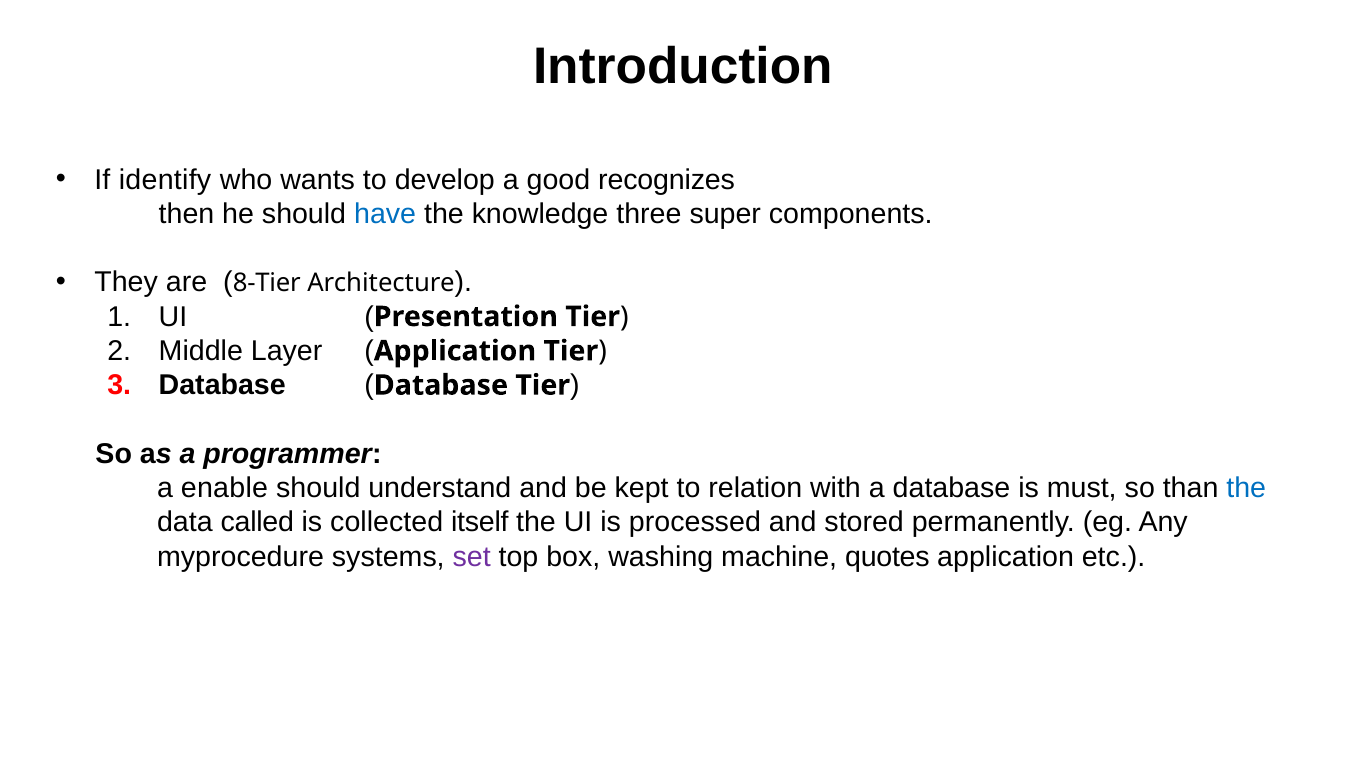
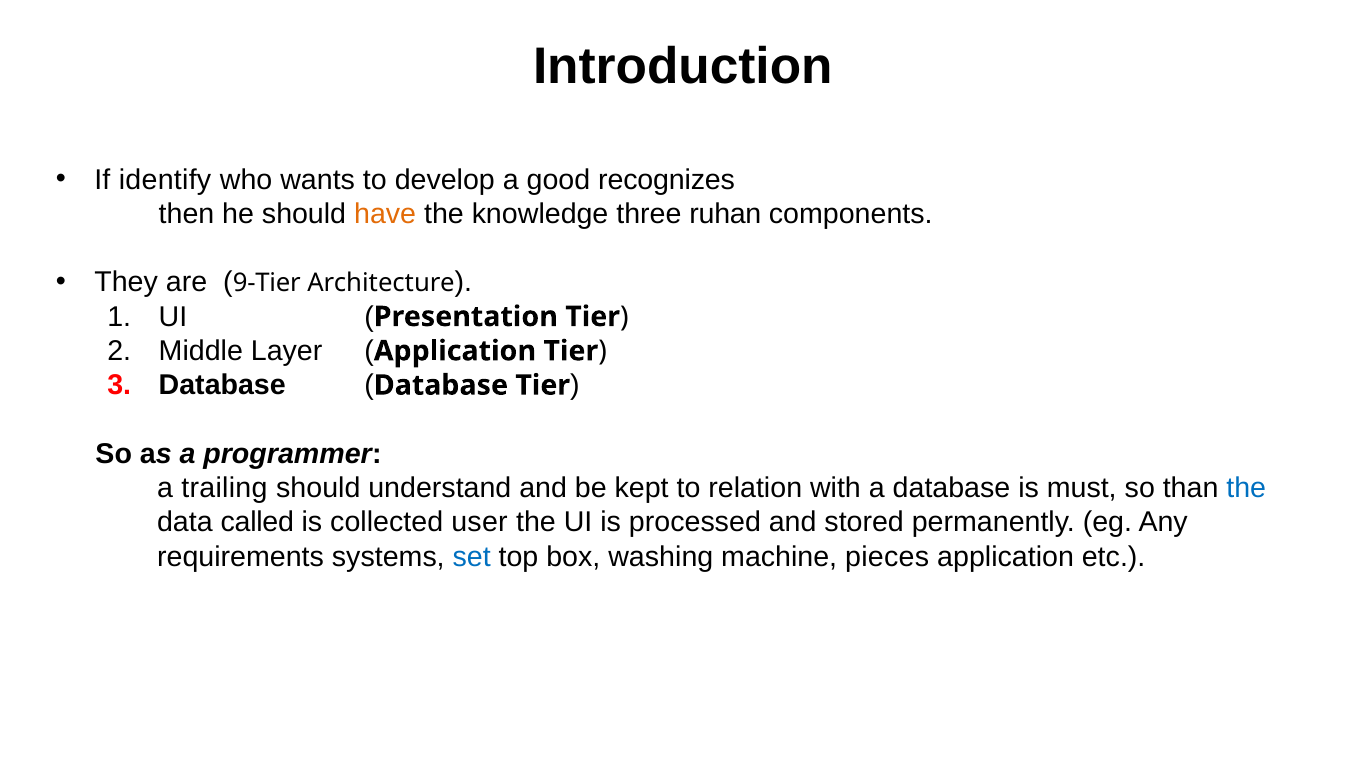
have colour: blue -> orange
super: super -> ruhan
8-Tier: 8-Tier -> 9-Tier
enable: enable -> trailing
itself: itself -> user
myprocedure: myprocedure -> requirements
set colour: purple -> blue
quotes: quotes -> pieces
